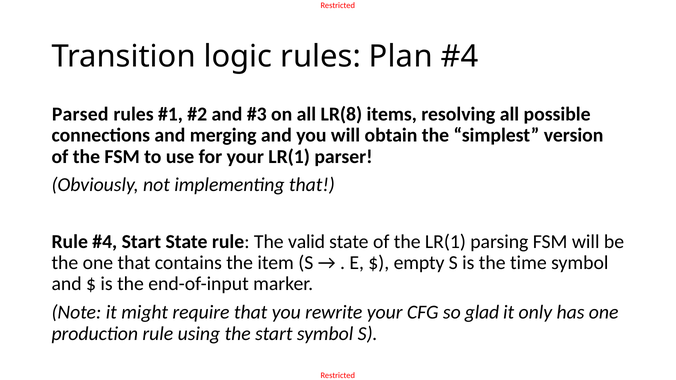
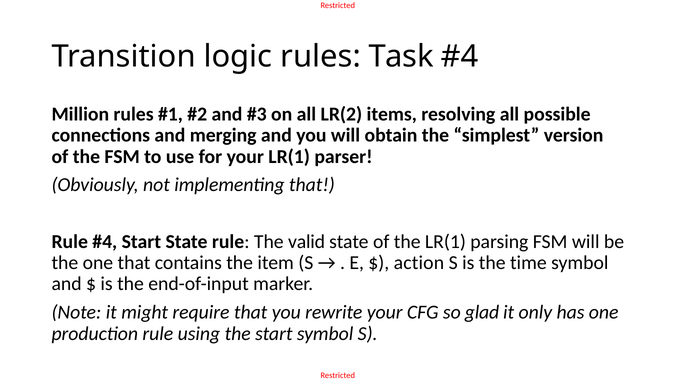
Plan: Plan -> Task
Parsed: Parsed -> Million
LR(8: LR(8 -> LR(2
empty: empty -> action
